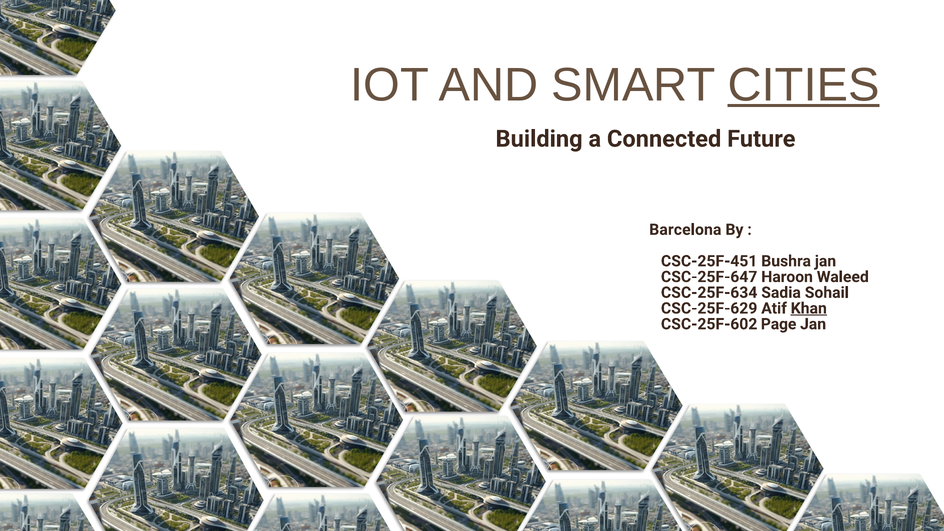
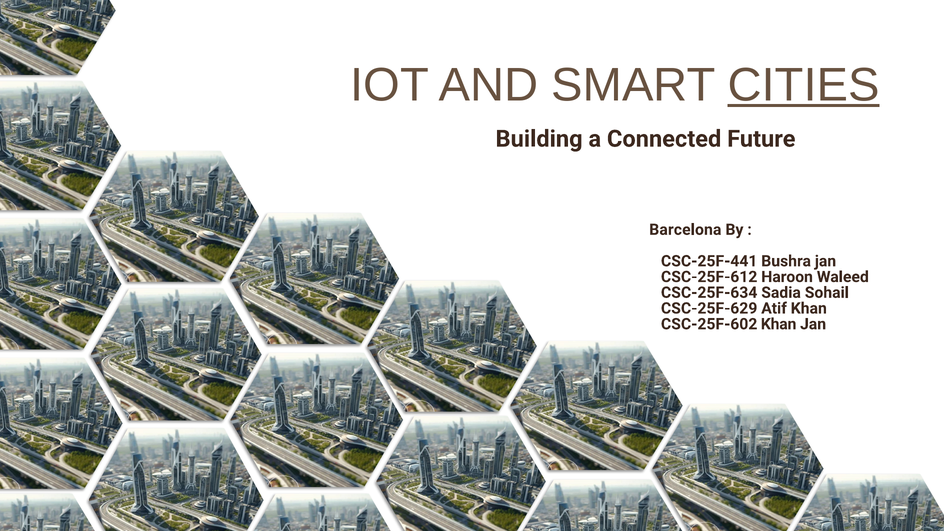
CSC-25F-451: CSC-25F-451 -> CSC-25F-441
CSC-25F-647: CSC-25F-647 -> CSC-25F-612
Khan at (809, 308) underline: present -> none
CSC-25F-602 Page: Page -> Khan
